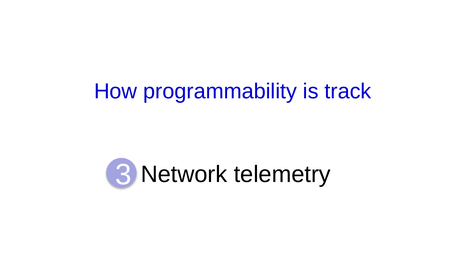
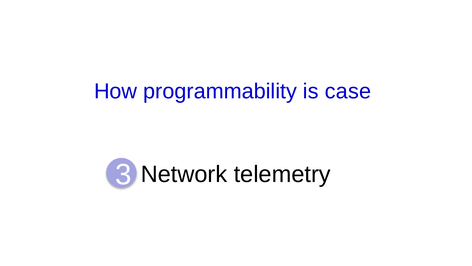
track: track -> case
